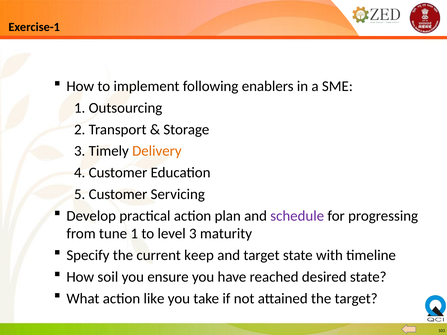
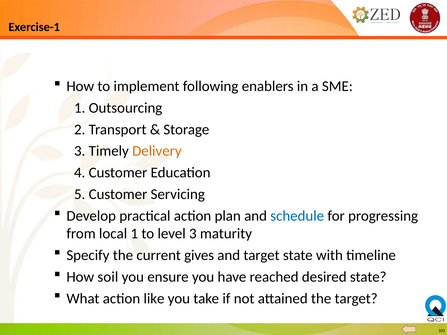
schedule colour: purple -> blue
tune: tune -> local
keep: keep -> gives
